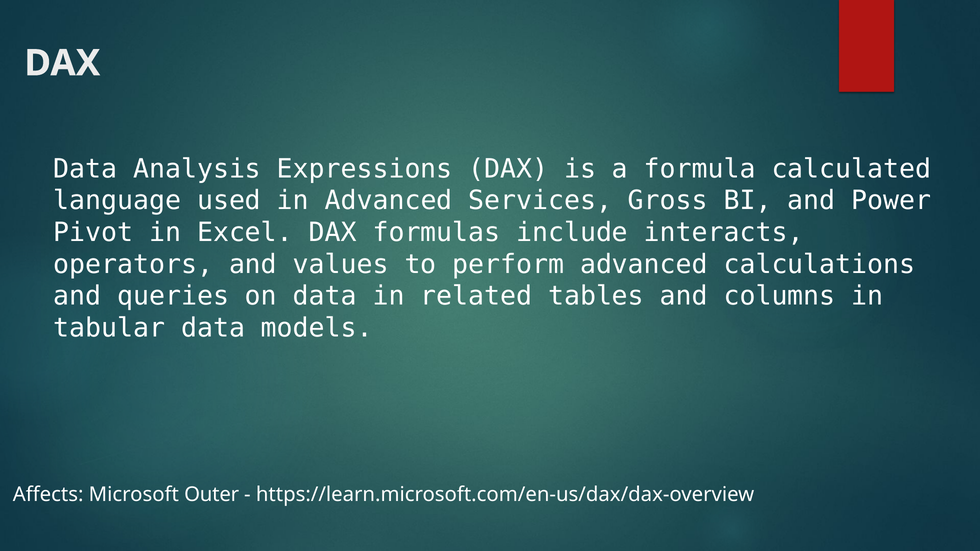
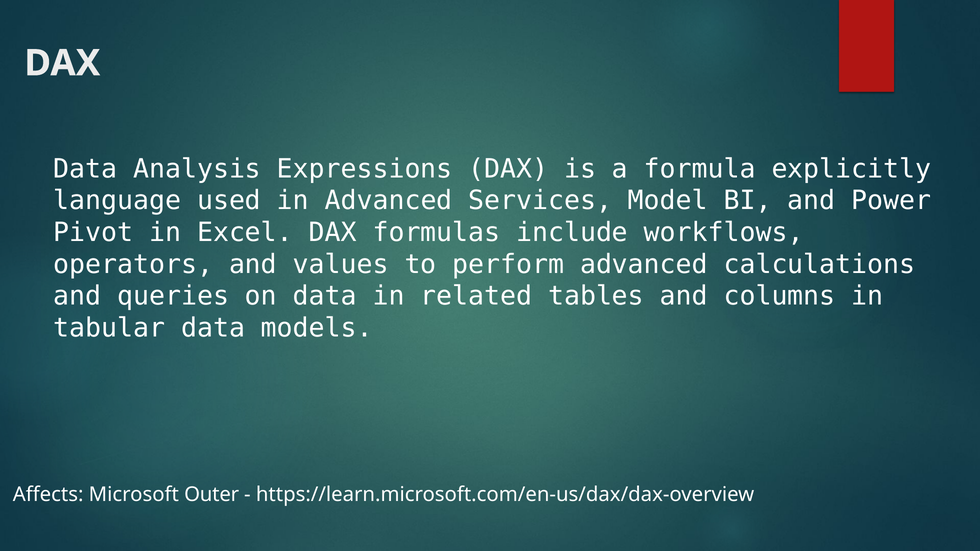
calculated: calculated -> explicitly
Gross: Gross -> Model
interacts: interacts -> workflows
